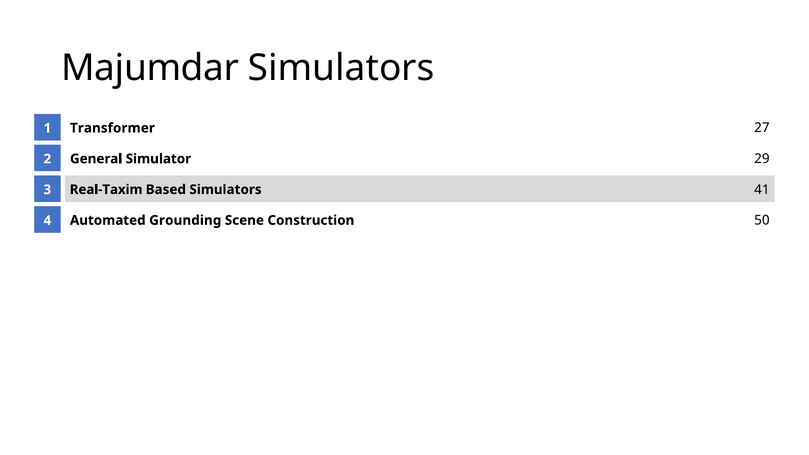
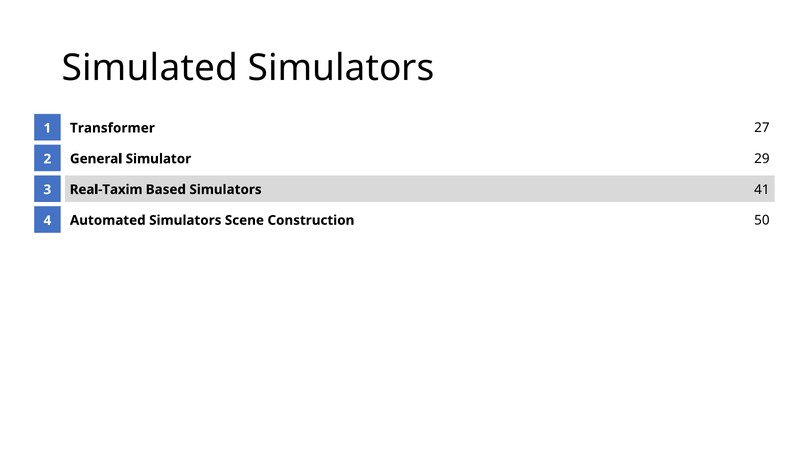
Majumdar: Majumdar -> Simulated
Automated Grounding: Grounding -> Simulators
